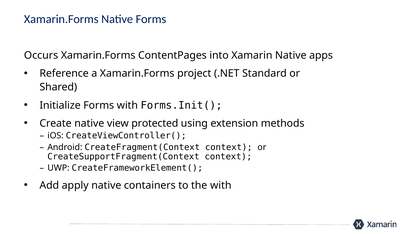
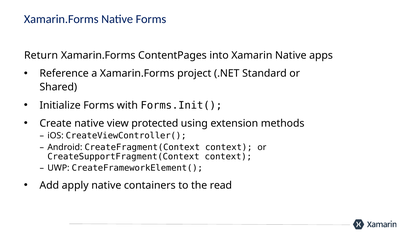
Occurs: Occurs -> Return
the with: with -> read
